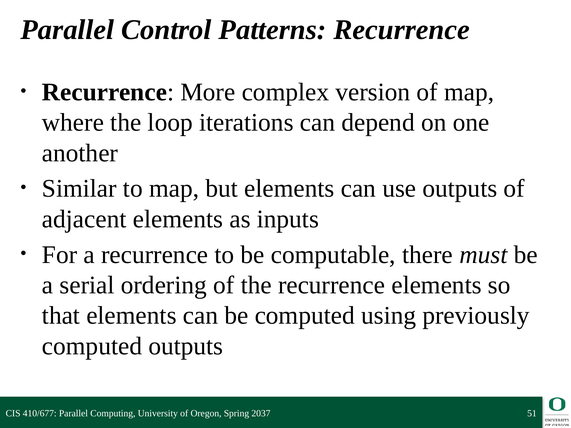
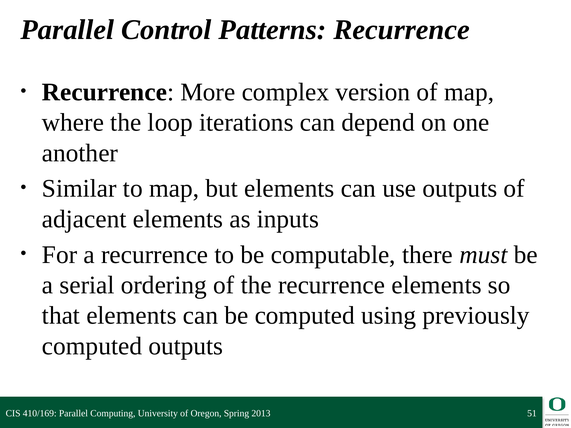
410/677: 410/677 -> 410/169
2037: 2037 -> 2013
